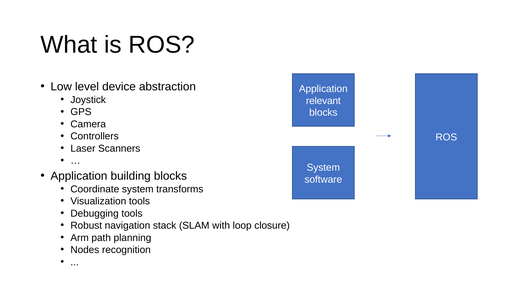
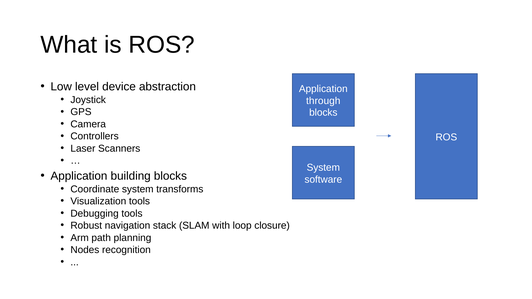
relevant: relevant -> through
